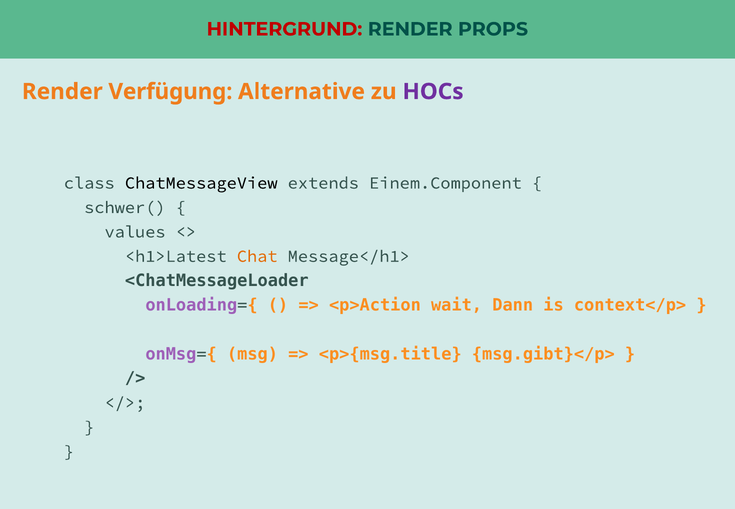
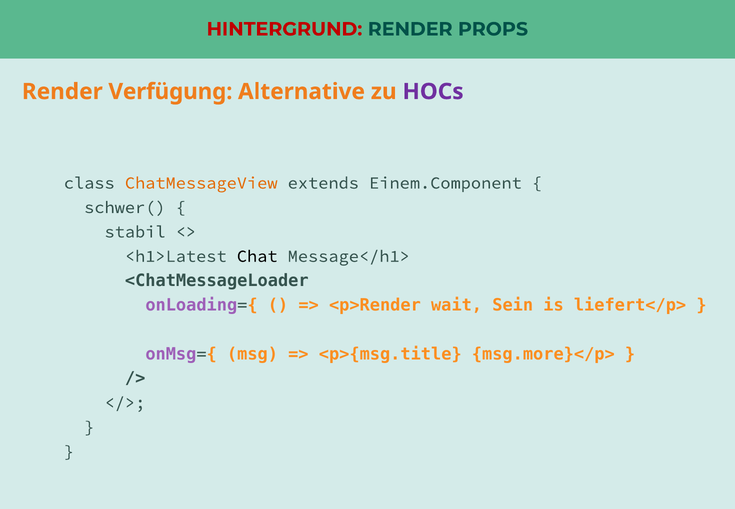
ChatMessageView colour: black -> orange
values: values -> stabil
Chat colour: orange -> black
<p>Action: <p>Action -> <p>Render
Dann: Dann -> Sein
context</p>: context</p> -> liefert</p>
msg.gibt}</p>: msg.gibt}</p> -> msg.more}</p>
